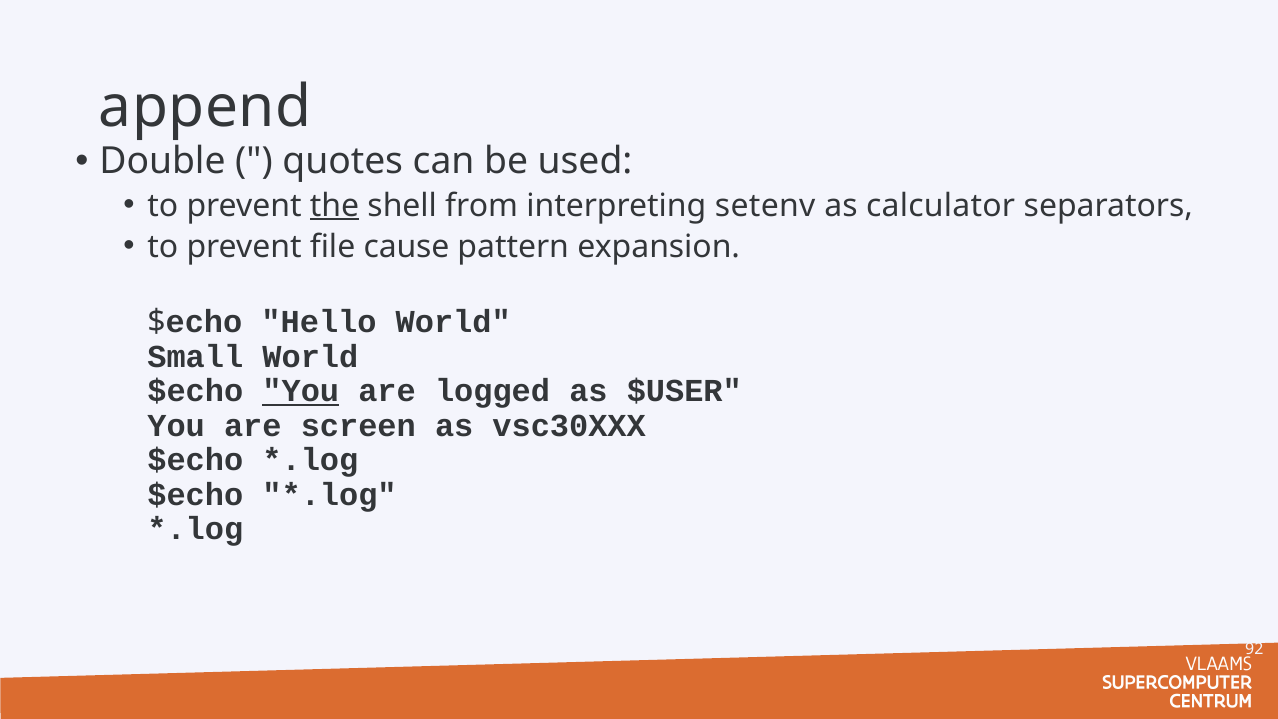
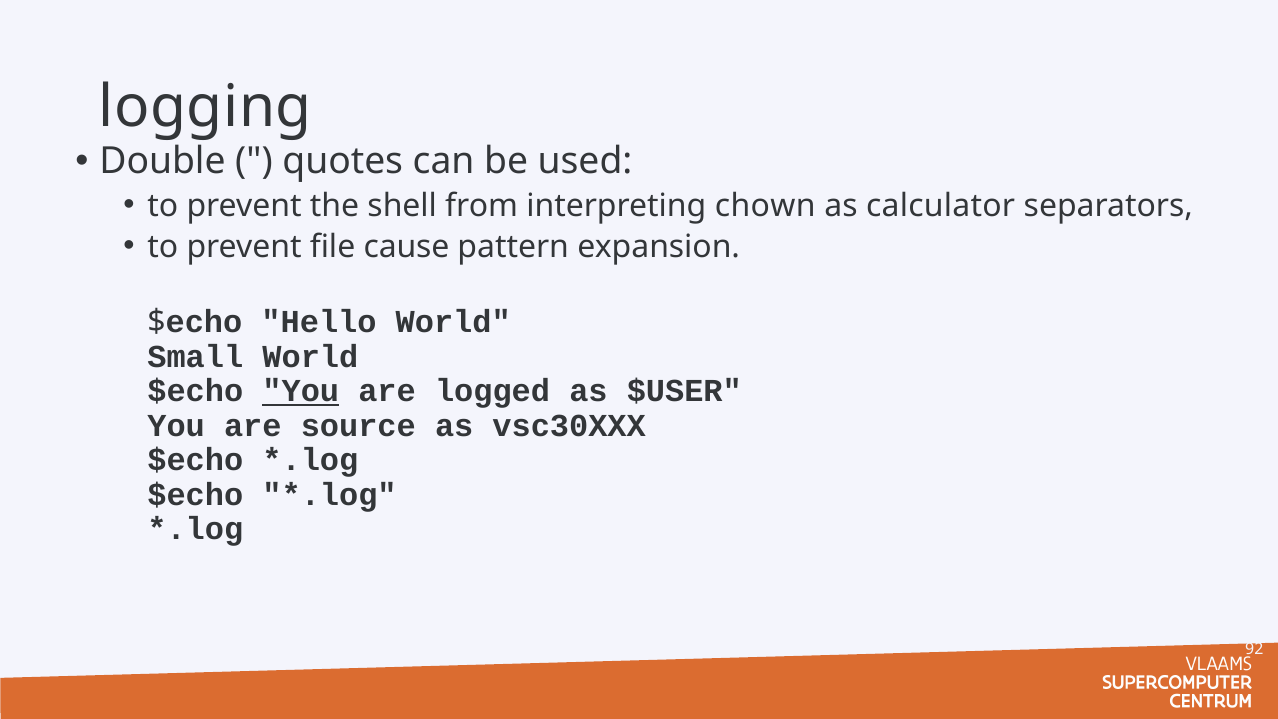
append: append -> logging
the underline: present -> none
setenv: setenv -> chown
screen: screen -> source
